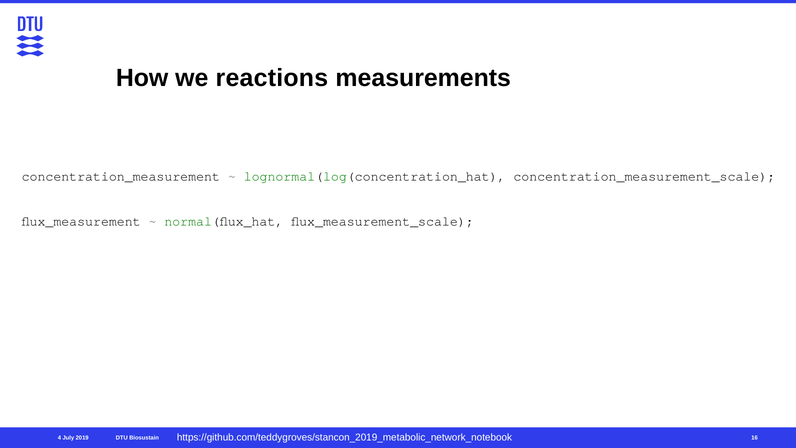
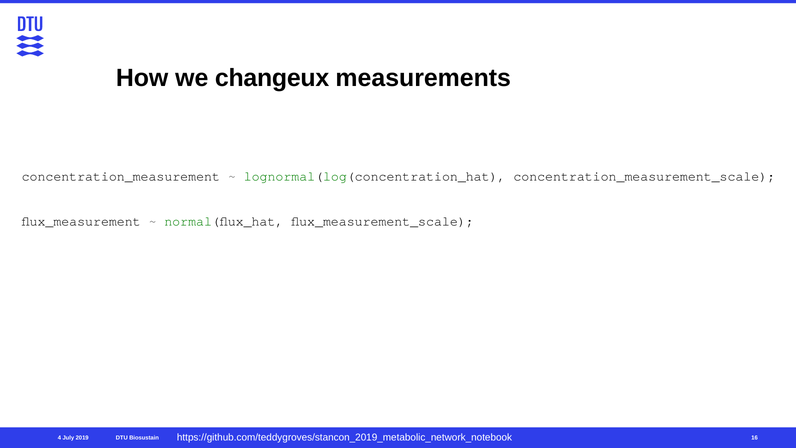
reactions: reactions -> changeux
